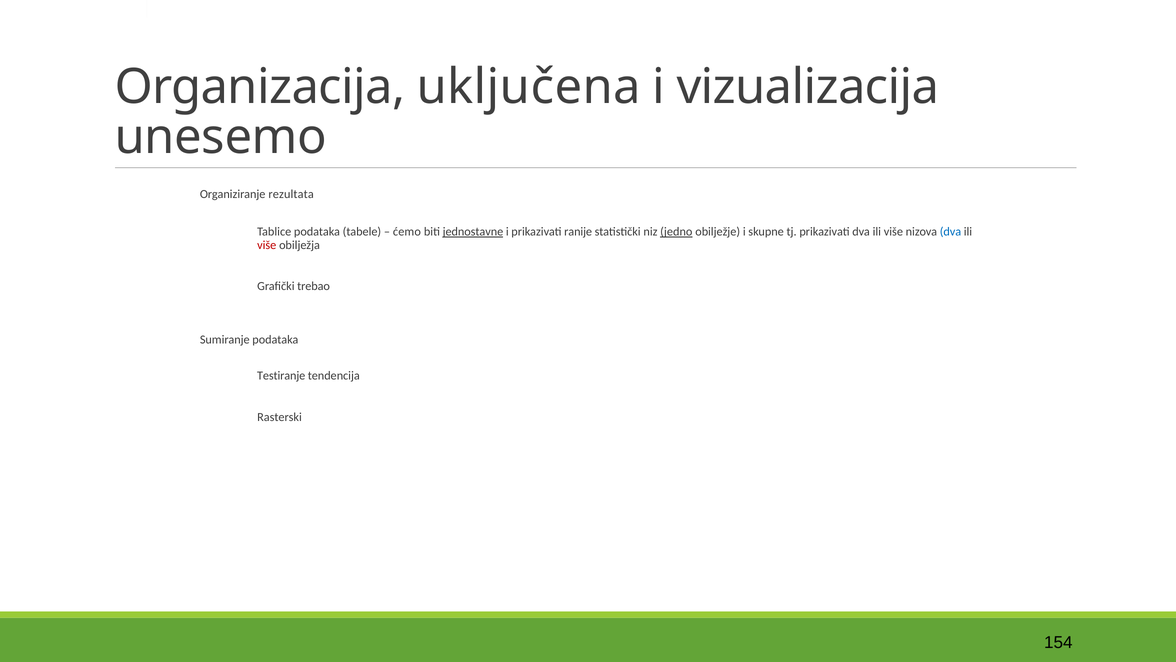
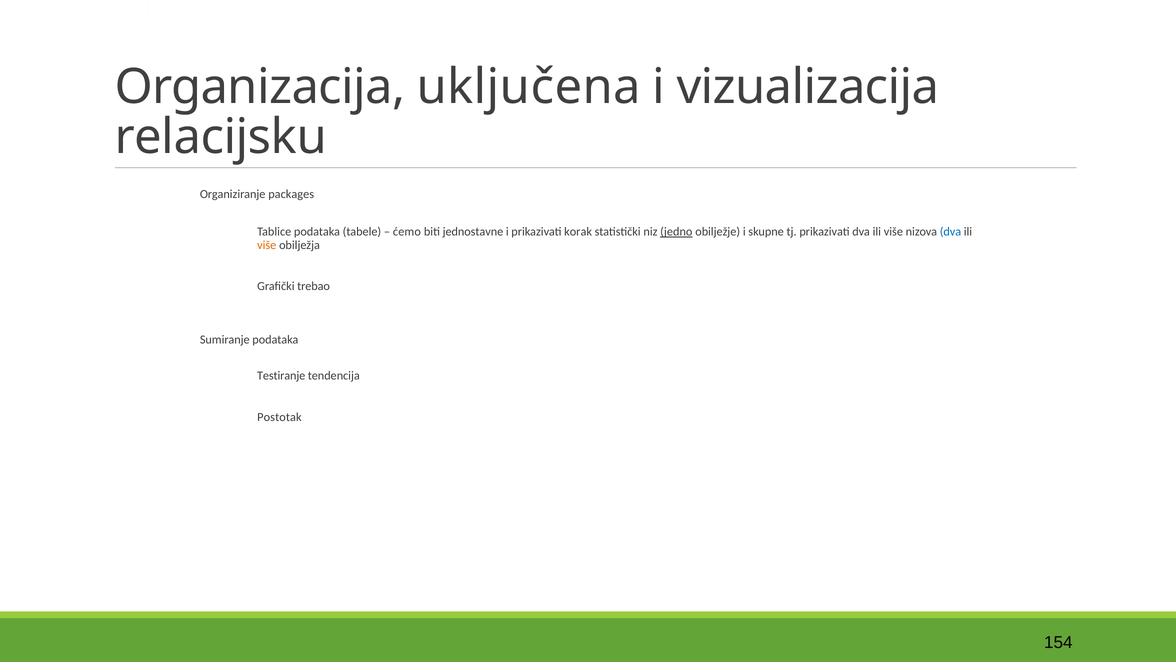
unesemo: unesemo -> relacijsku
rezultata: rezultata -> packages
jednostavne underline: present -> none
ranije: ranije -> korak
više at (267, 245) colour: red -> orange
Rasterski: Rasterski -> Postotak
